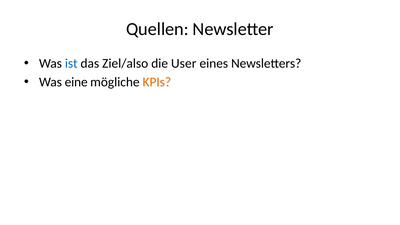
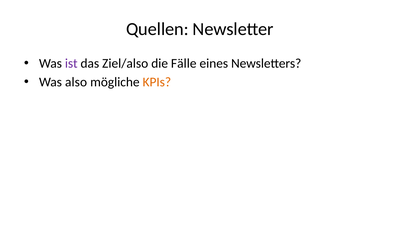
ist colour: blue -> purple
User: User -> Fälle
eine: eine -> also
